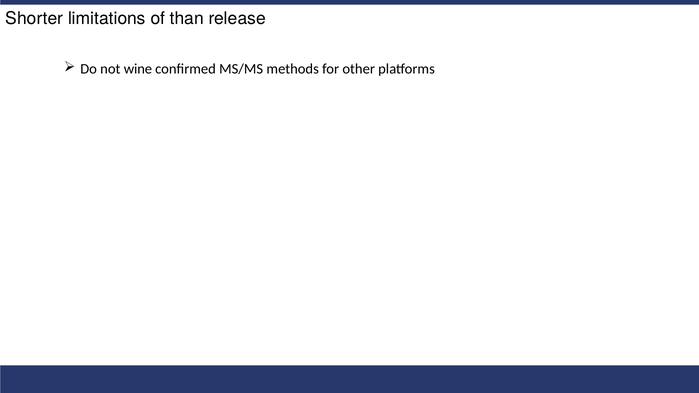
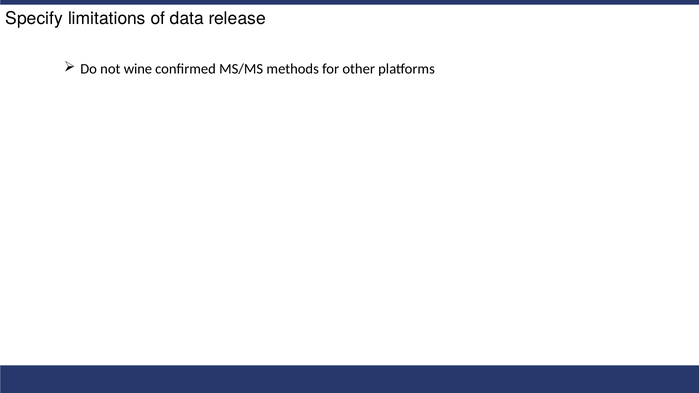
Shorter: Shorter -> Specify
than: than -> data
